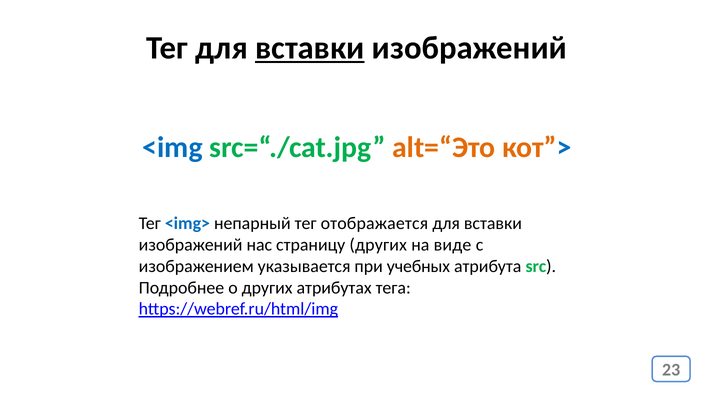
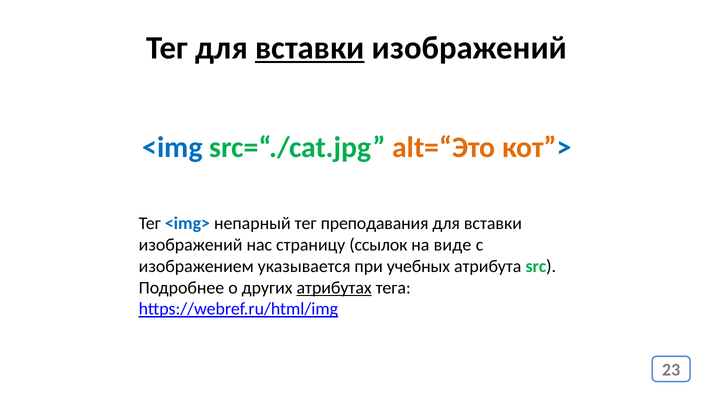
отображается: отображается -> преподавания
страницу других: других -> ссылок
атрибутах underline: none -> present
